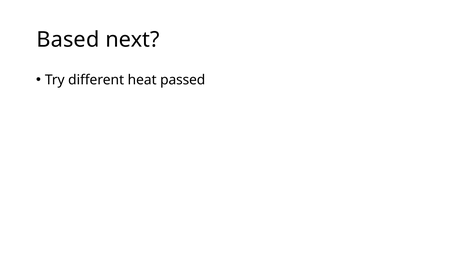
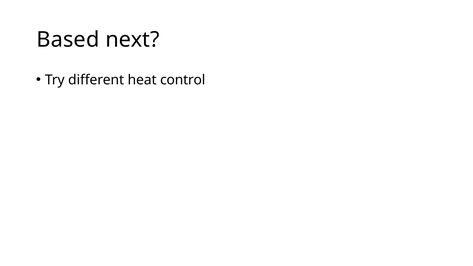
passed: passed -> control
